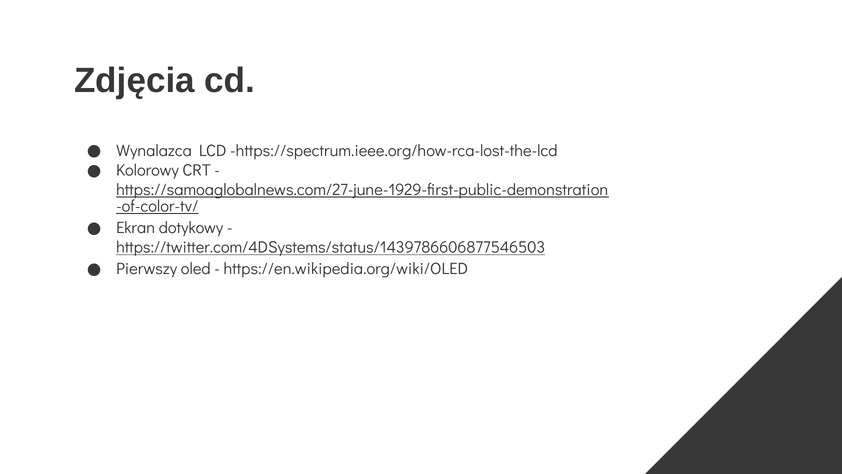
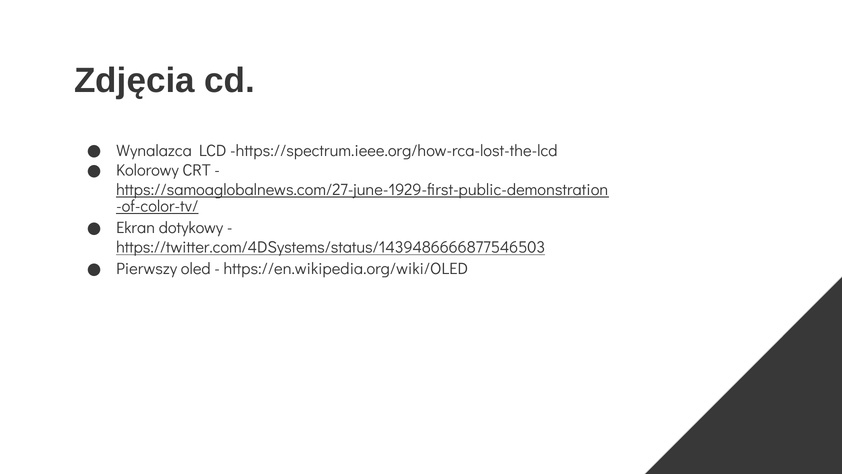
https://twitter.com/4DSystems/status/1439786606877546503: https://twitter.com/4DSystems/status/1439786606877546503 -> https://twitter.com/4DSystems/status/1439486666877546503
